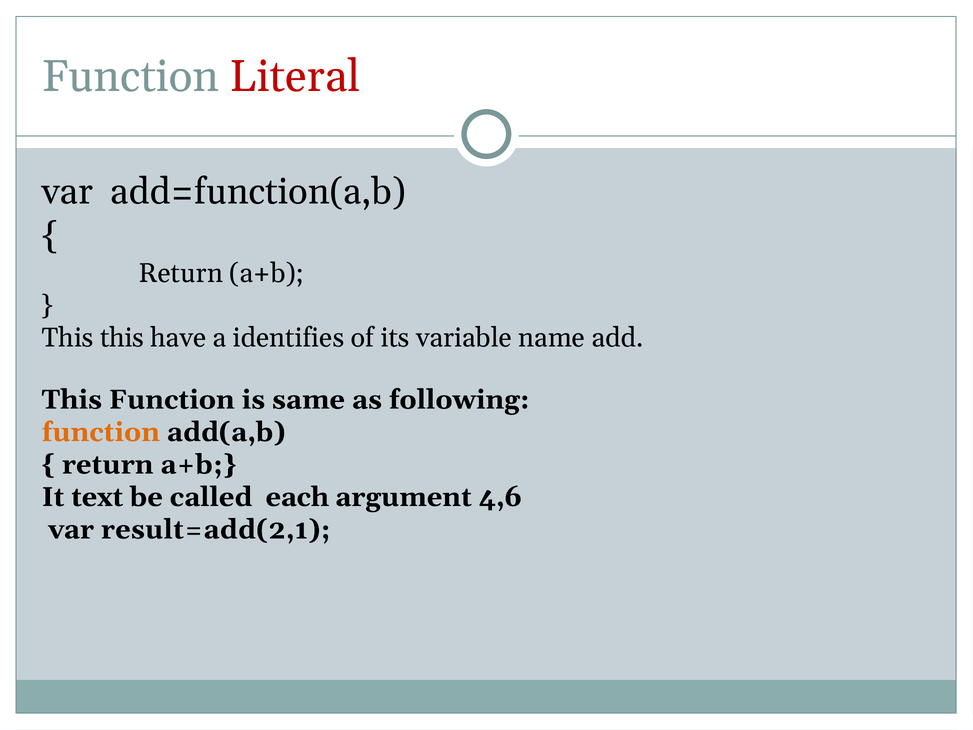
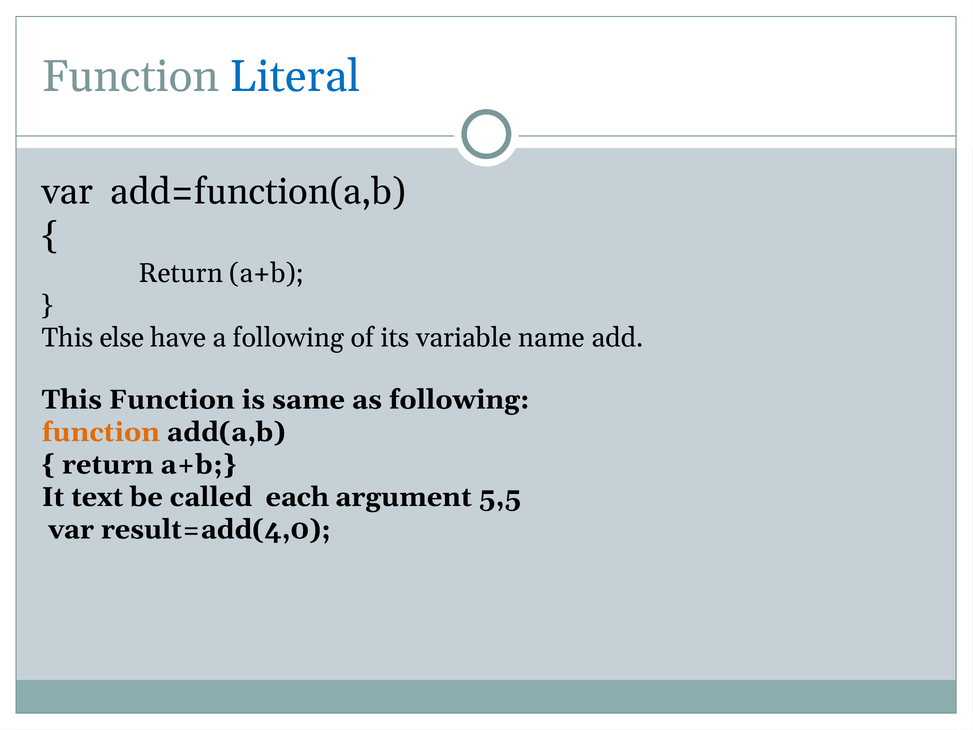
Literal colour: red -> blue
This this: this -> else
a identifies: identifies -> following
4,6: 4,6 -> 5,5
result=add(2,1: result=add(2,1 -> result=add(4,0
